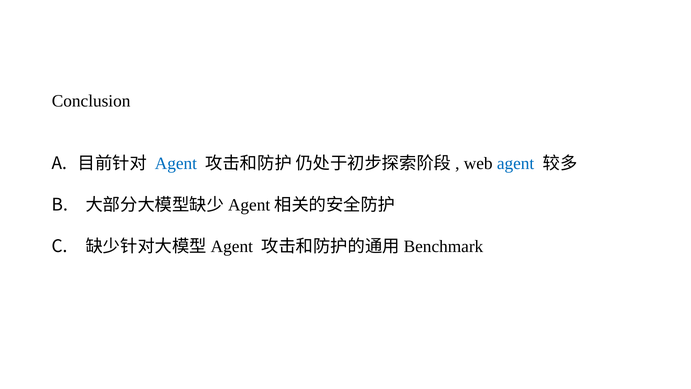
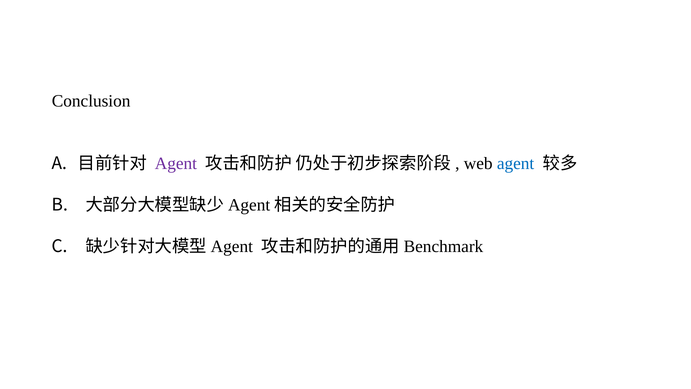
Agent at (176, 163) colour: blue -> purple
